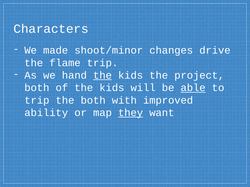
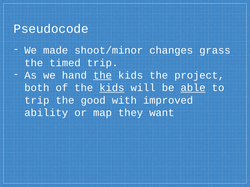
Characters: Characters -> Pseudocode
drive: drive -> grass
flame: flame -> timed
kids at (112, 88) underline: none -> present
the both: both -> good
they underline: present -> none
